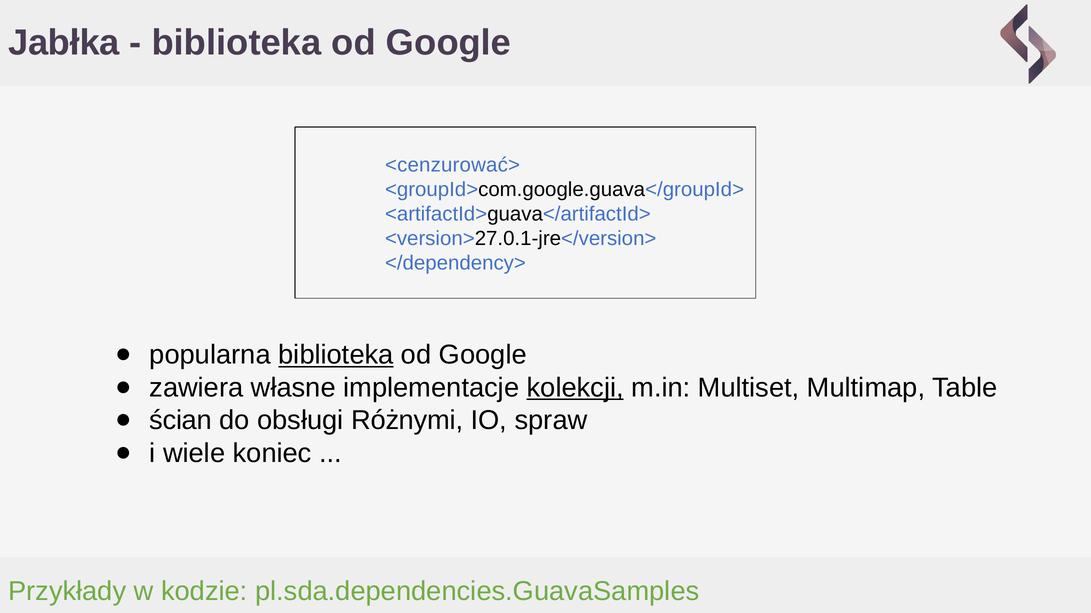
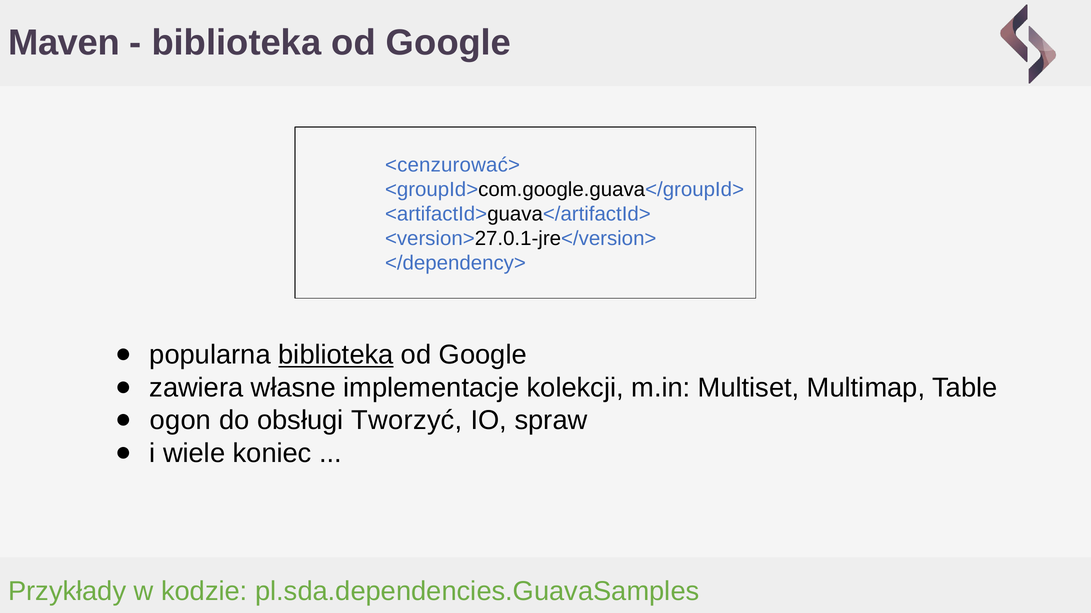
Jabłka: Jabłka -> Maven
kolekcji underline: present -> none
ścian: ścian -> ogon
Różnymi: Różnymi -> Tworzyć
